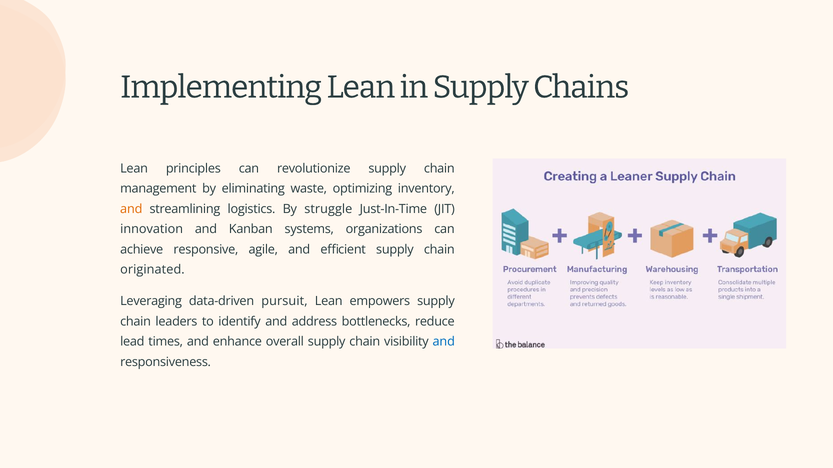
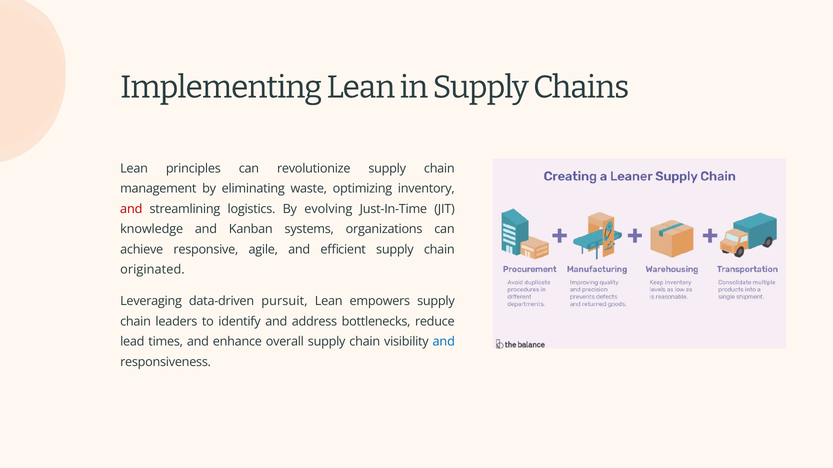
and at (131, 209) colour: orange -> red
struggle: struggle -> evolving
innovation: innovation -> knowledge
